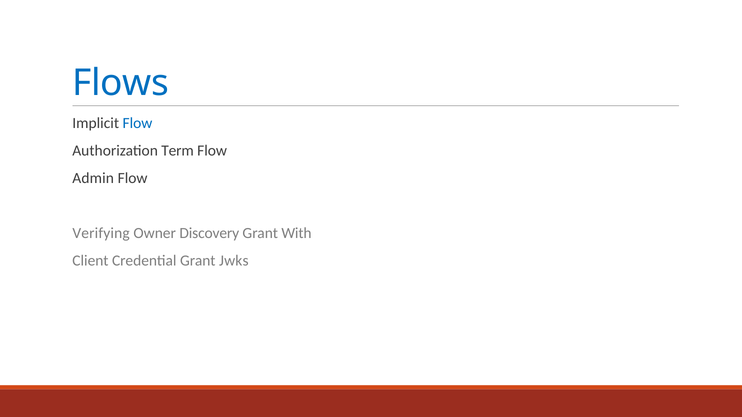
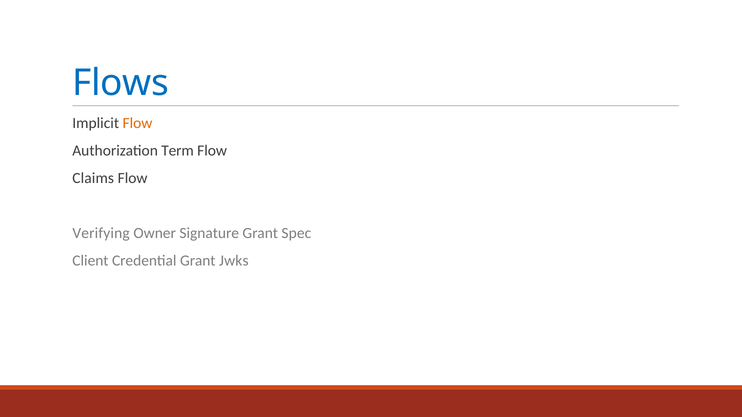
Flow at (137, 123) colour: blue -> orange
Admin: Admin -> Claims
Discovery: Discovery -> Signature
With: With -> Spec
